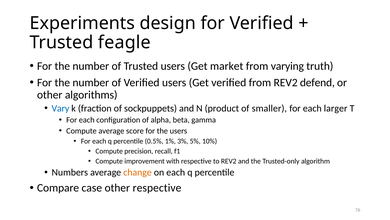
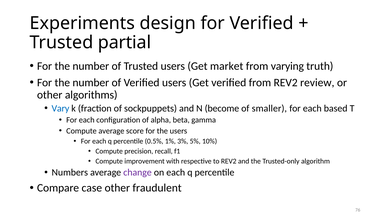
feagle: feagle -> partial
defend: defend -> review
product: product -> become
larger: larger -> based
change colour: orange -> purple
other respective: respective -> fraudulent
